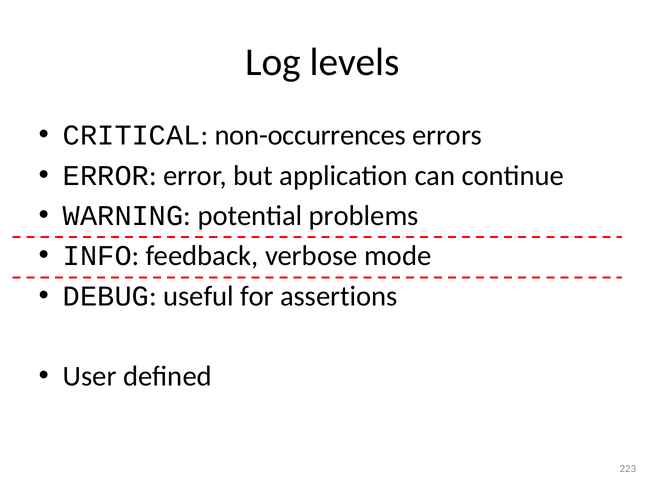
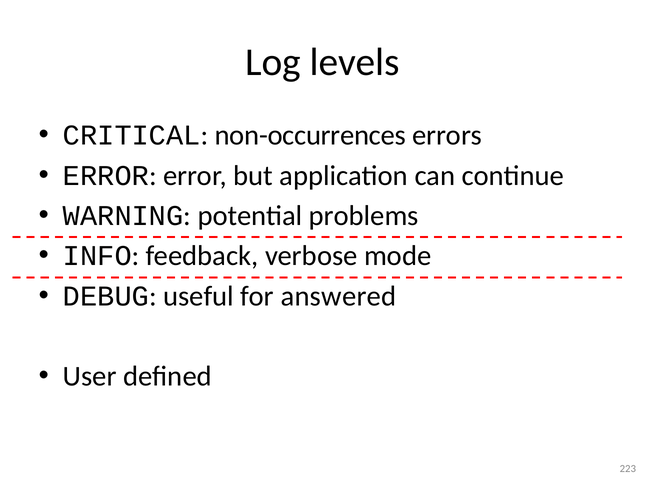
assertions: assertions -> answered
